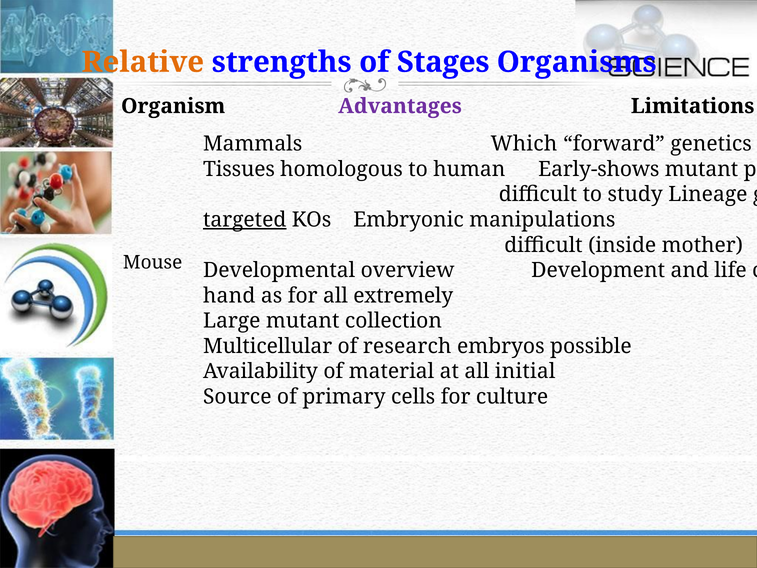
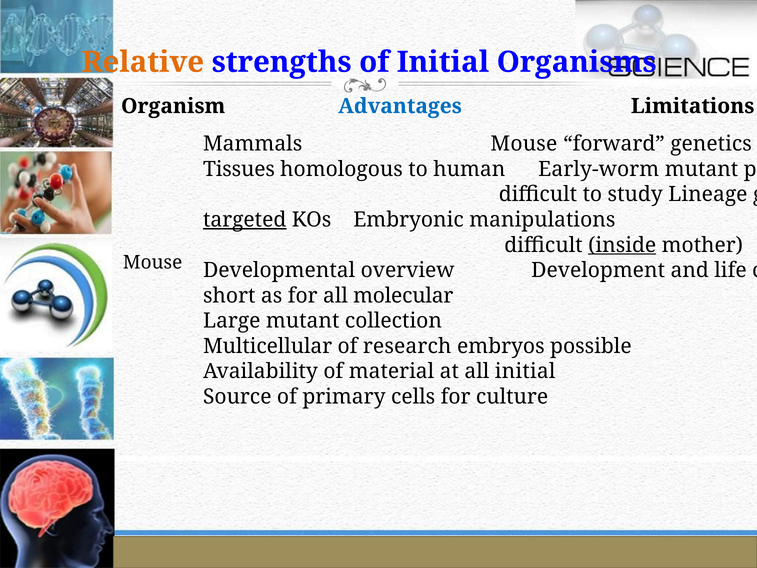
of Stages: Stages -> Initial
Advantages colour: purple -> blue
Mammals Which: Which -> Mouse
Early-shows: Early-shows -> Early-worm
inside underline: none -> present
hand: hand -> short
extremely: extremely -> molecular
